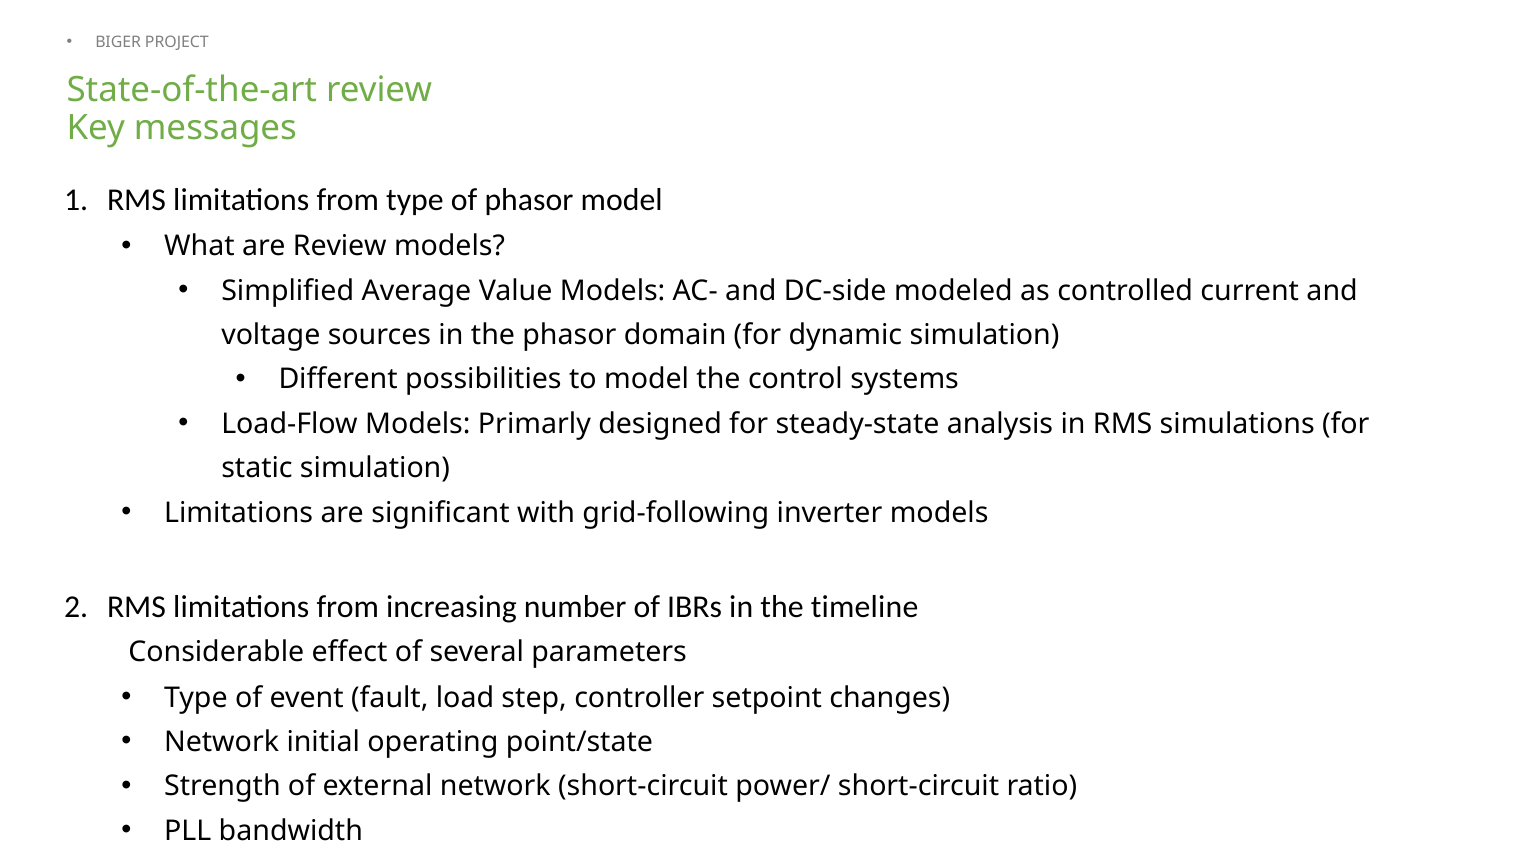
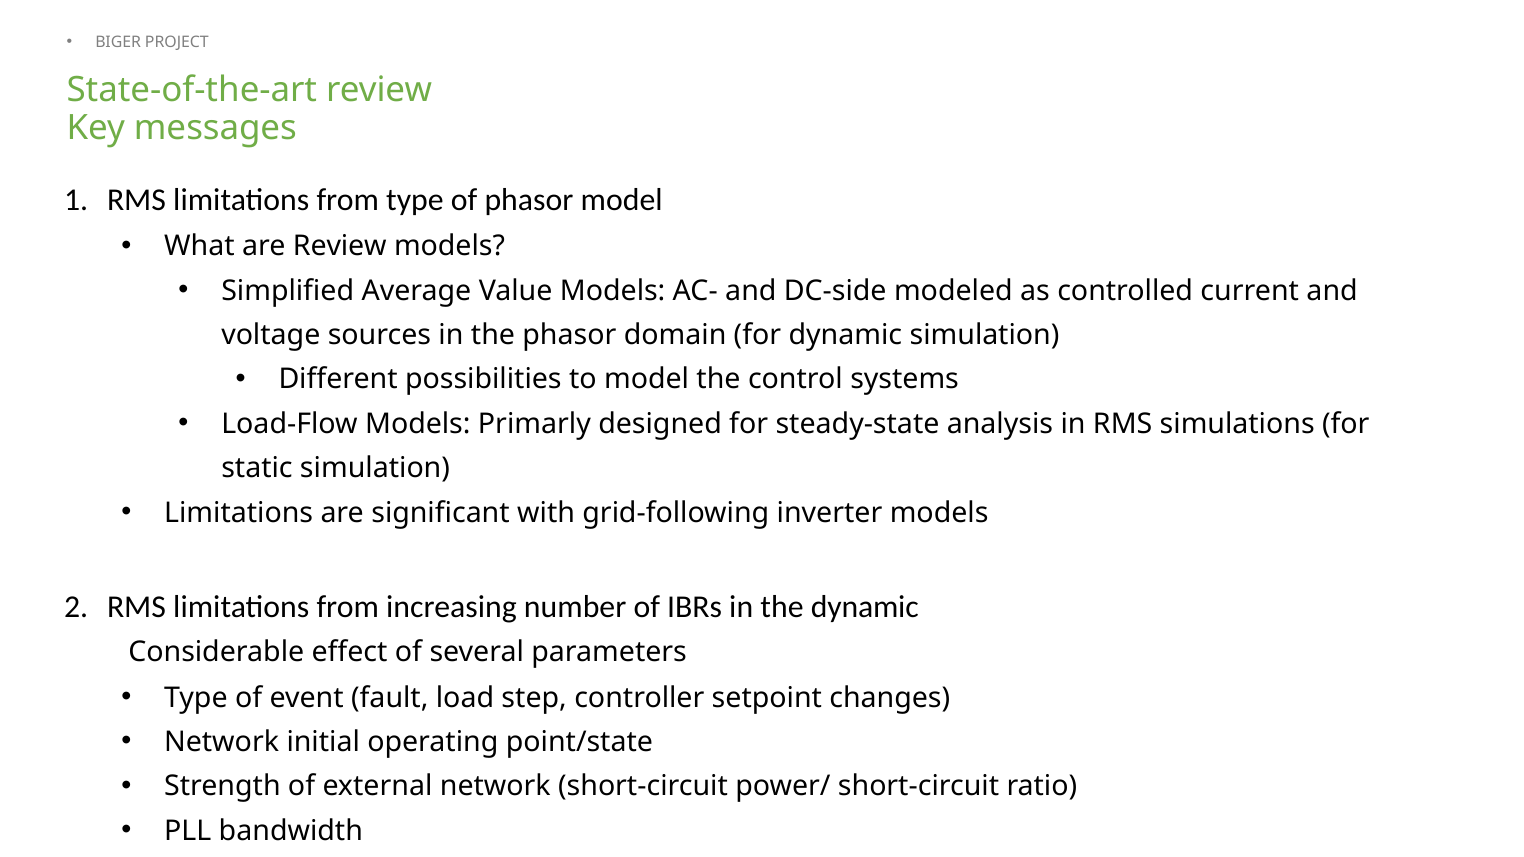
the timeline: timeline -> dynamic
